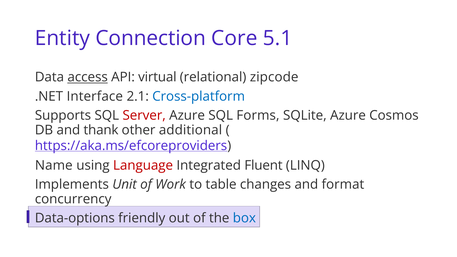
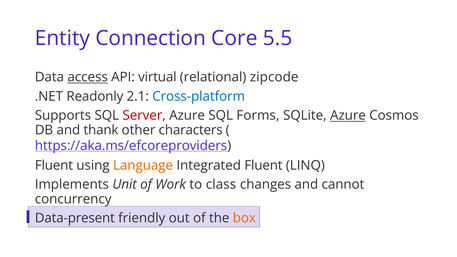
5.1: 5.1 -> 5.5
Interface: Interface -> Readonly
Azure at (348, 116) underline: none -> present
additional: additional -> characters
Name at (54, 165): Name -> Fluent
Language colour: red -> orange
table: table -> class
format: format -> cannot
Data-options: Data-options -> Data-present
box colour: blue -> orange
